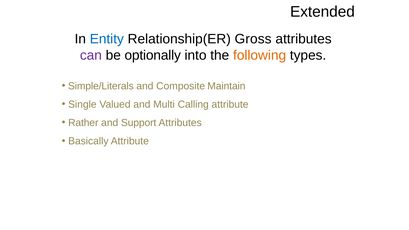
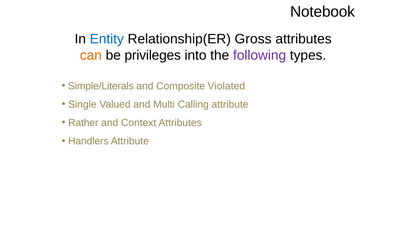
Extended: Extended -> Notebook
can colour: purple -> orange
optionally: optionally -> privileges
following colour: orange -> purple
Maintain: Maintain -> Violated
Support: Support -> Context
Basically: Basically -> Handlers
